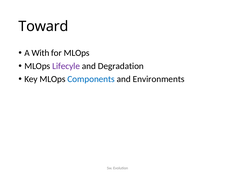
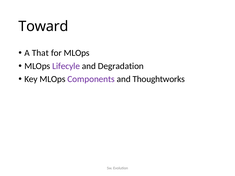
With: With -> That
Components colour: blue -> purple
Environments: Environments -> Thoughtworks
